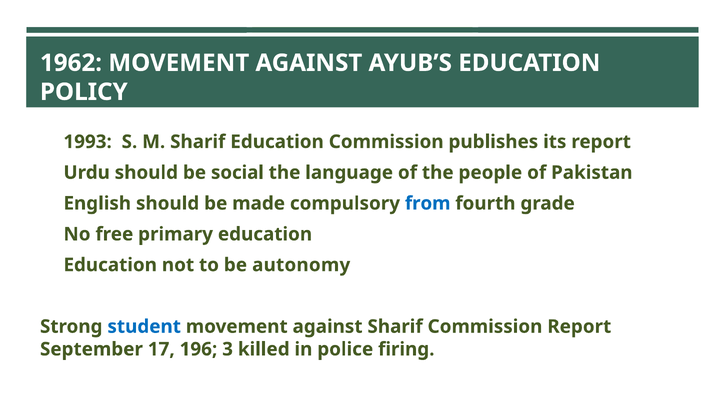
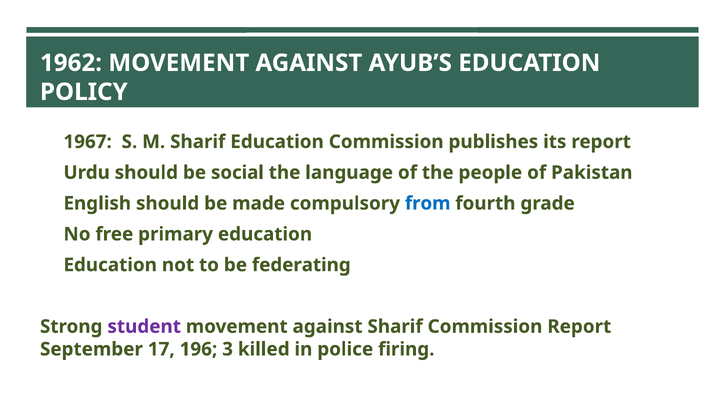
1993: 1993 -> 1967
autonomy: autonomy -> federating
student colour: blue -> purple
